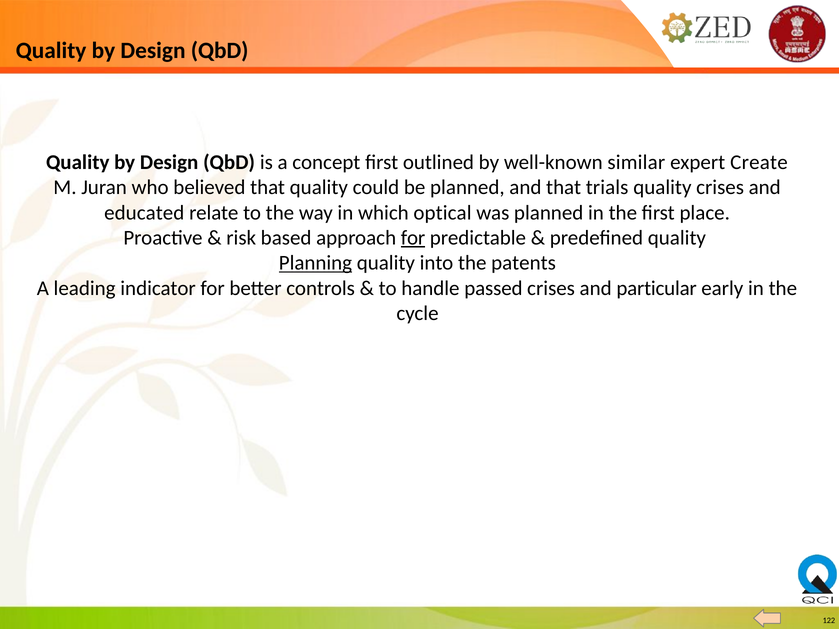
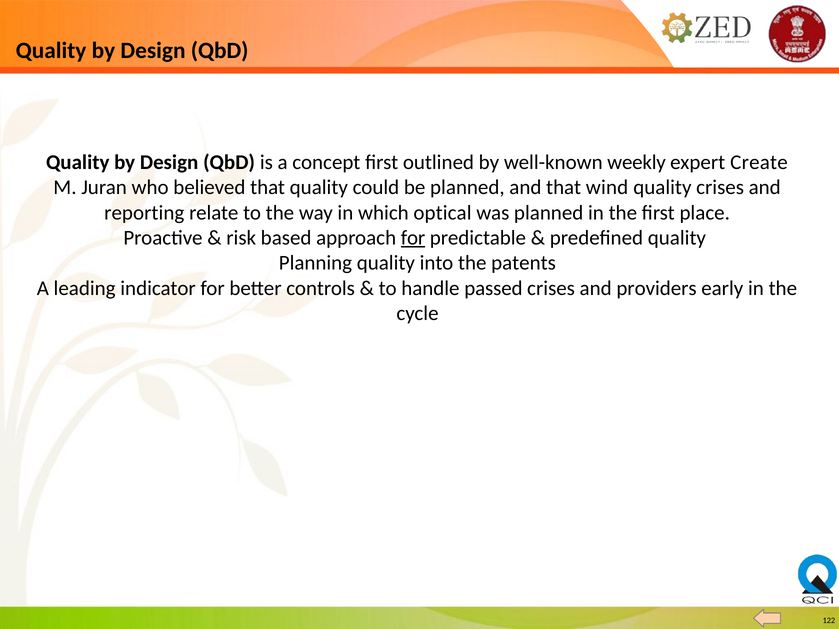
similar: similar -> weekly
trials: trials -> wind
educated: educated -> reporting
Planning underline: present -> none
particular: particular -> providers
